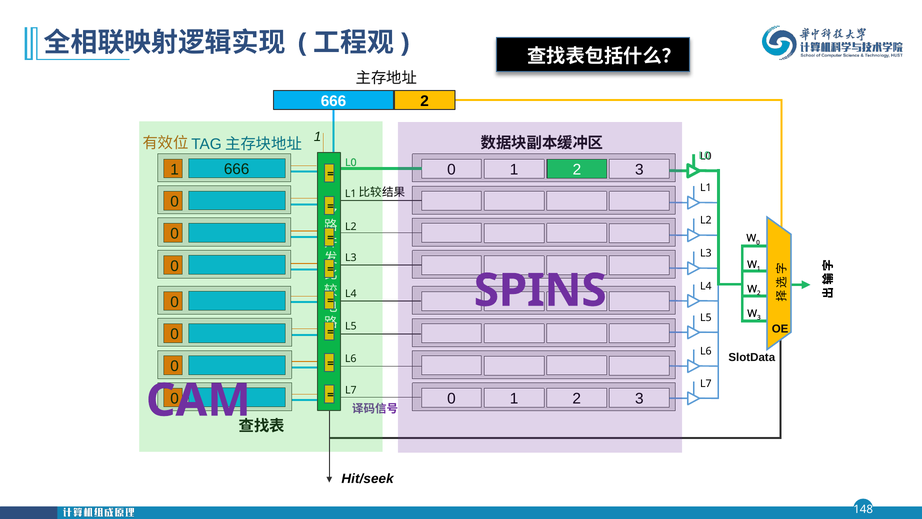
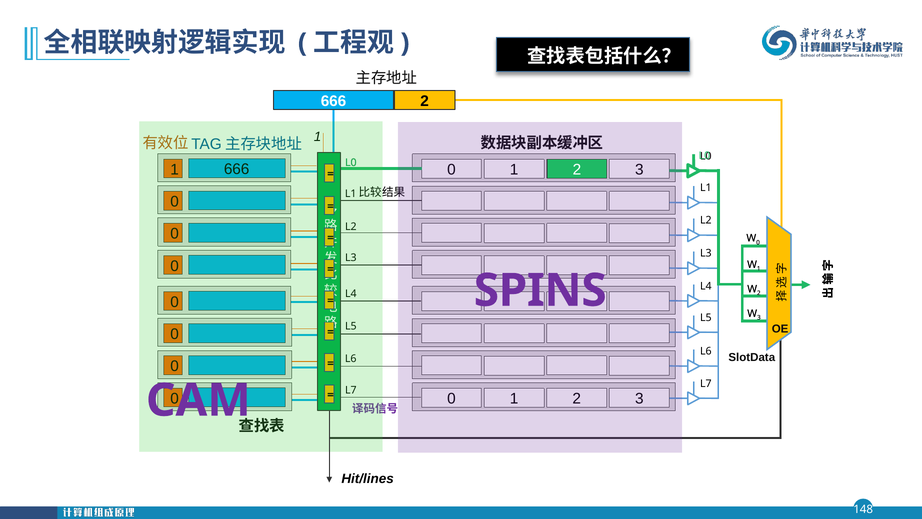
Hit/seek: Hit/seek -> Hit/lines
